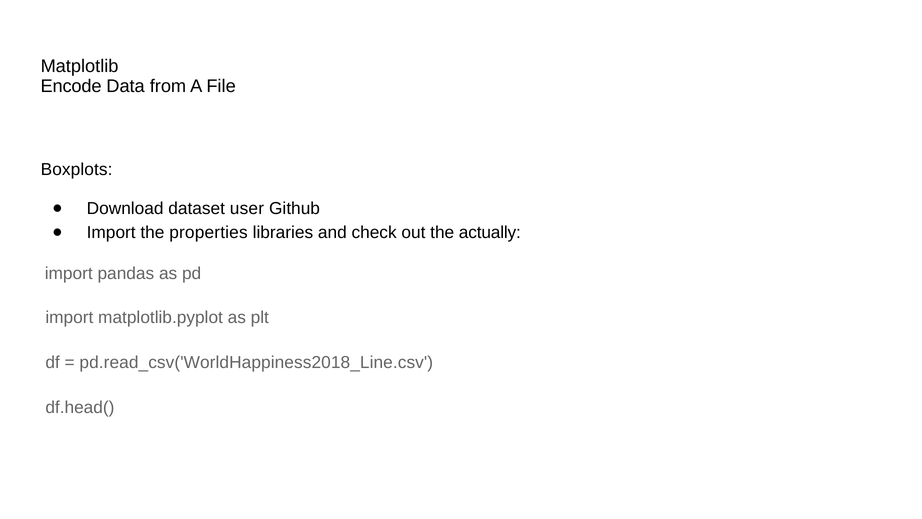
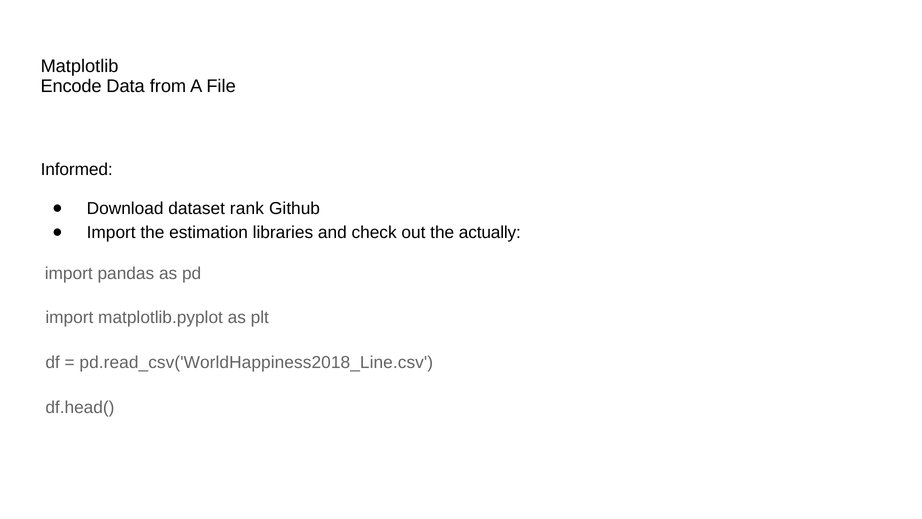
Boxplots: Boxplots -> Informed
user: user -> rank
properties: properties -> estimation
